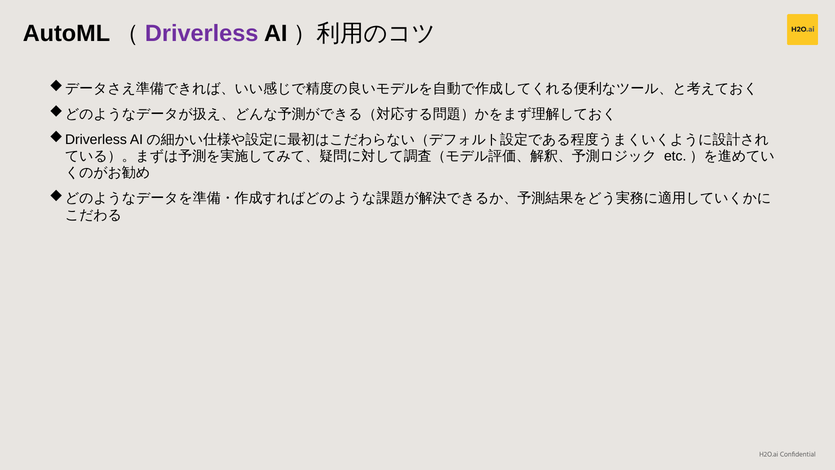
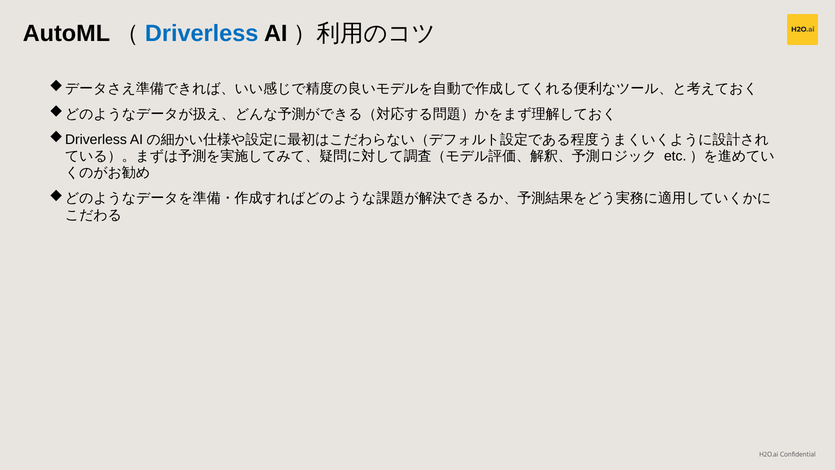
Driverless colour: purple -> blue
